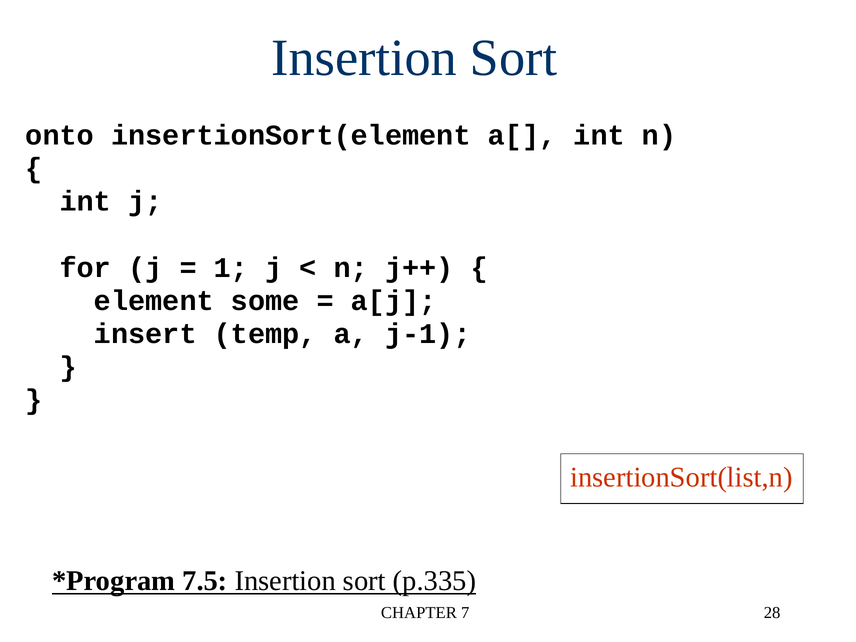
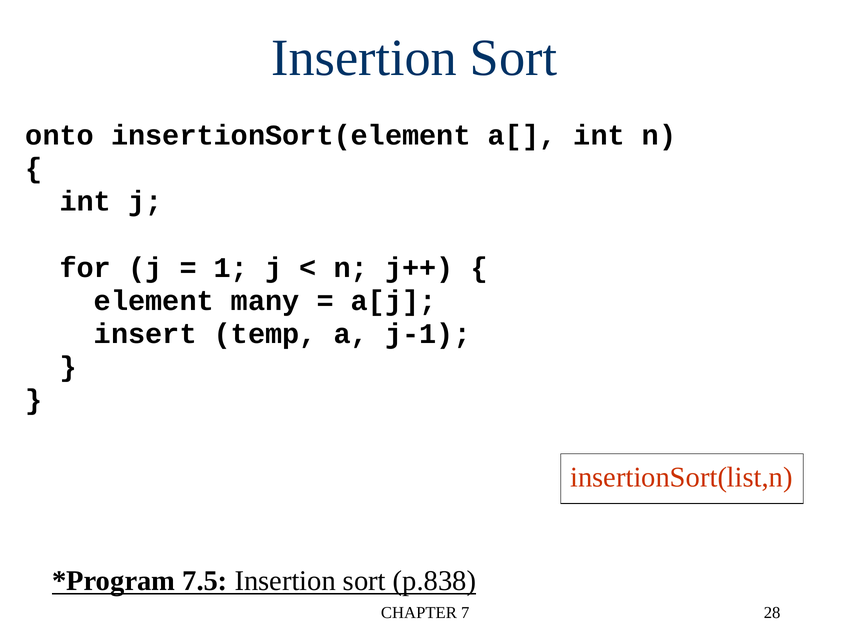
some: some -> many
p.335: p.335 -> p.838
